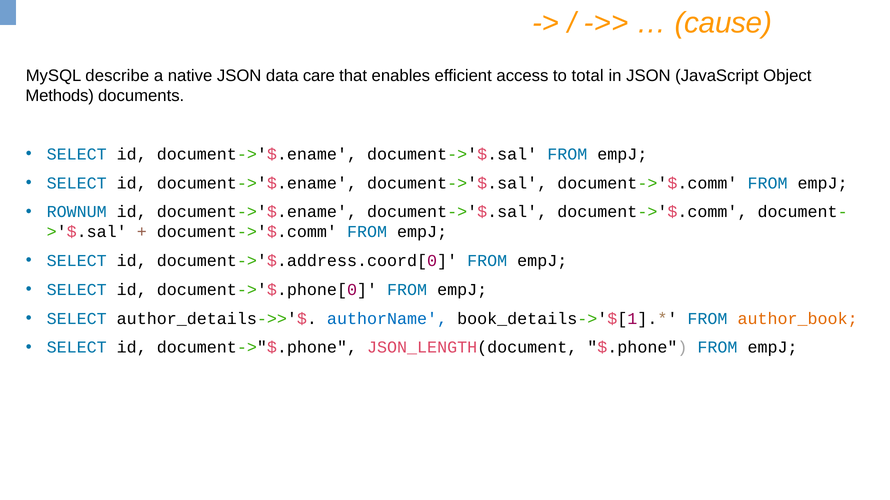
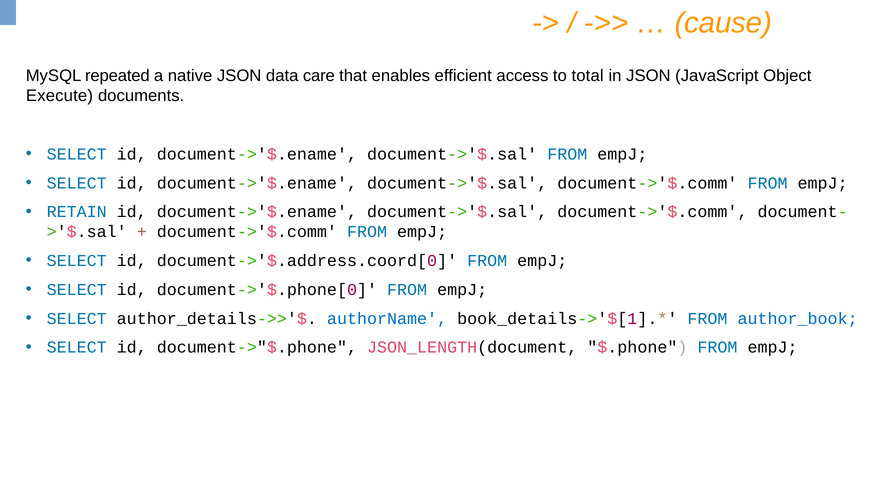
describe: describe -> repeated
Methods: Methods -> Execute
ROWNUM: ROWNUM -> RETAIN
author_book colour: orange -> blue
